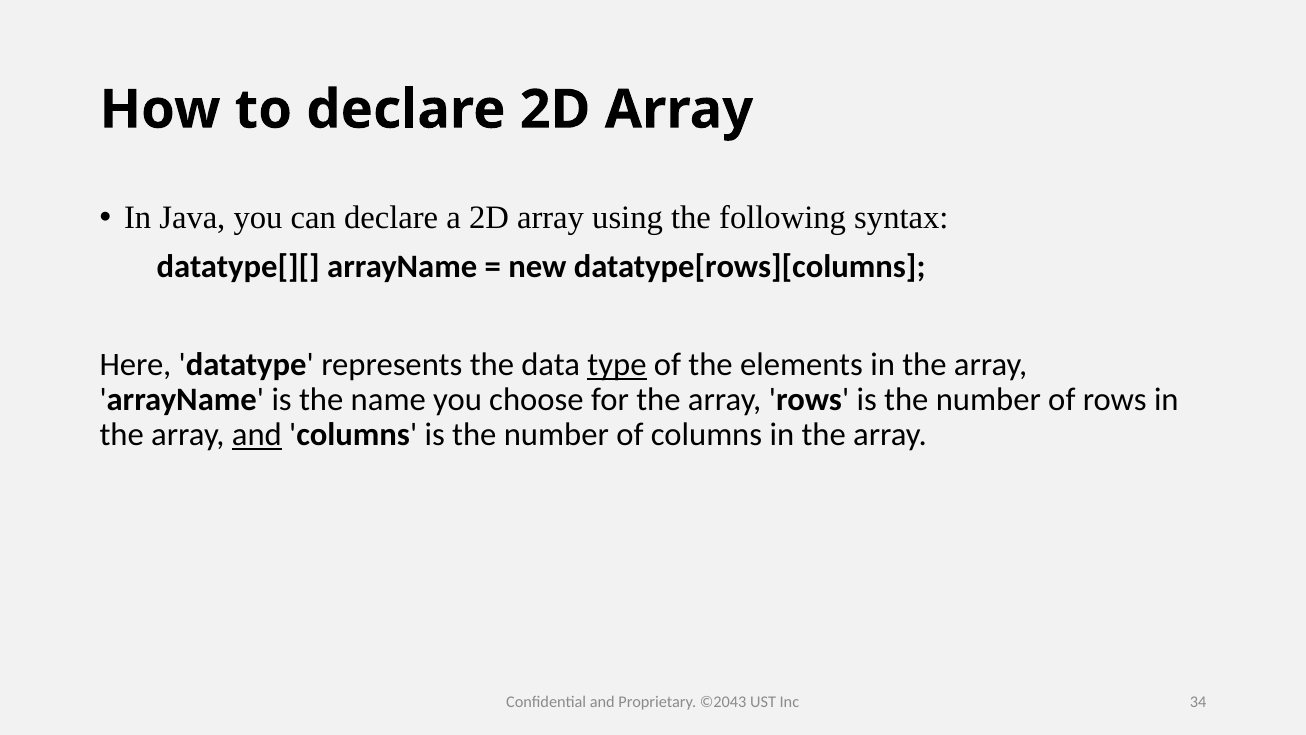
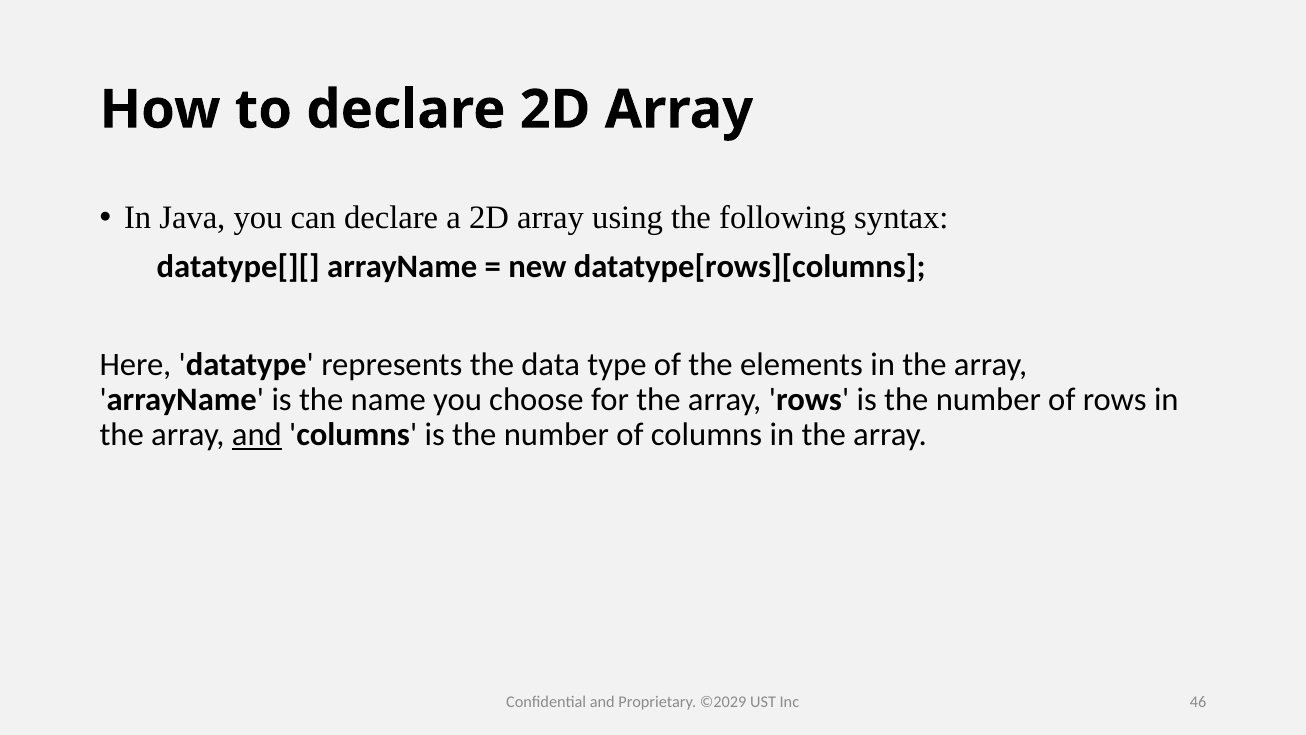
type underline: present -> none
©2043: ©2043 -> ©2029
34: 34 -> 46
